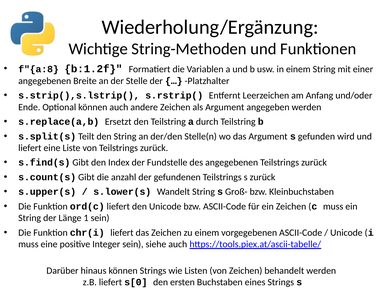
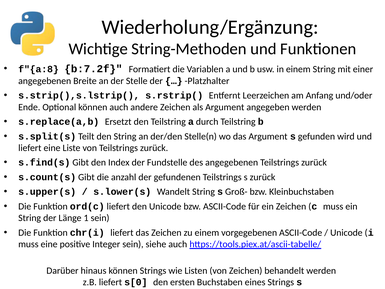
b:1.2f: b:1.2f -> b:7.2f
